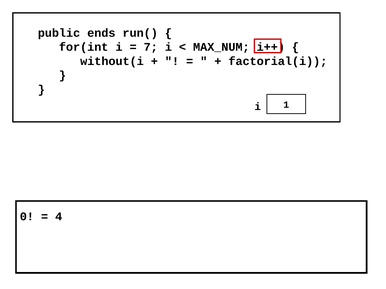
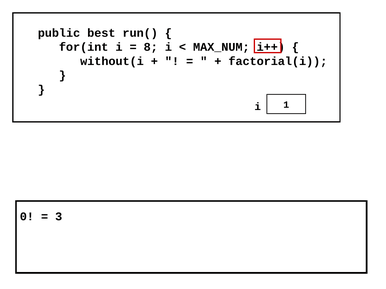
ends: ends -> best
7: 7 -> 8
4: 4 -> 3
